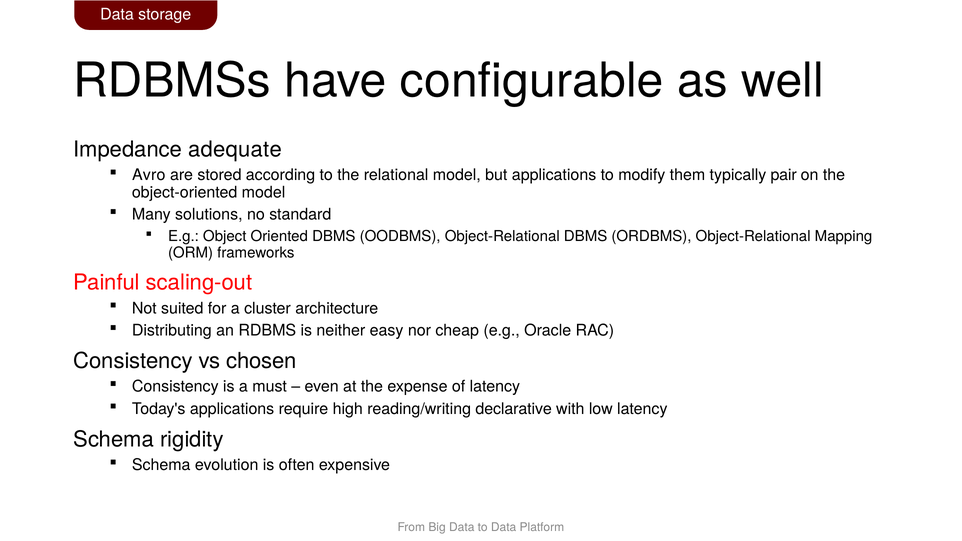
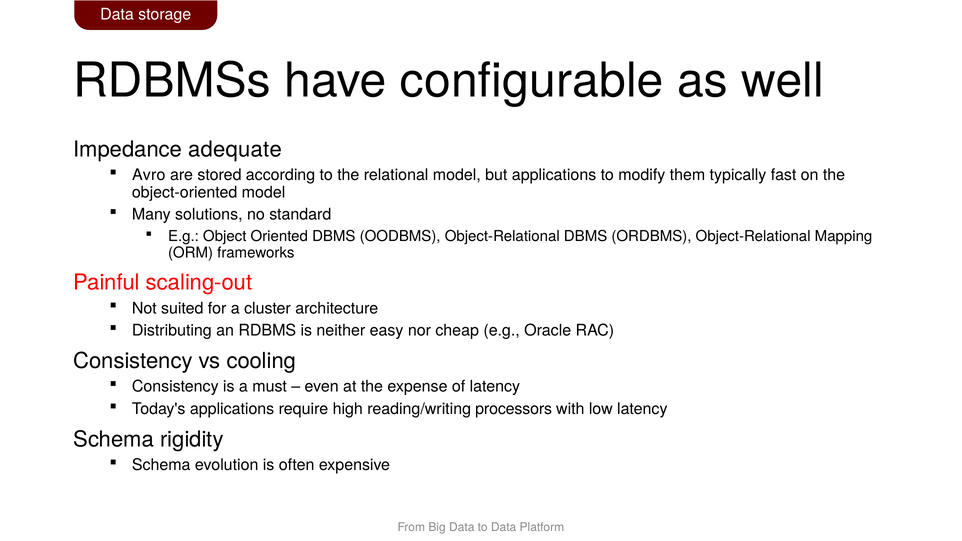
pair: pair -> fast
chosen: chosen -> cooling
declarative: declarative -> processors
